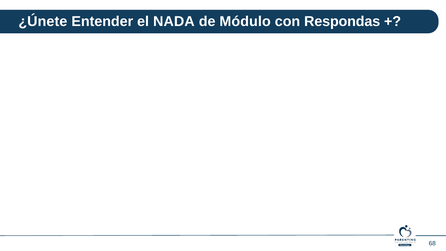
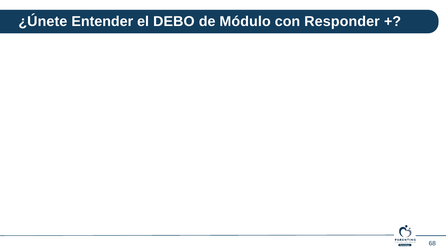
NADA: NADA -> DEBO
Respondas: Respondas -> Responder
